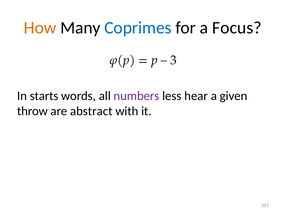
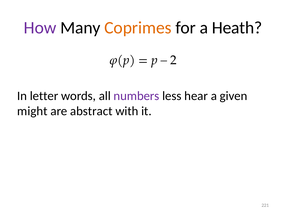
How colour: orange -> purple
Coprimes colour: blue -> orange
Focus: Focus -> Heath
3: 3 -> 2
starts: starts -> letter
throw: throw -> might
